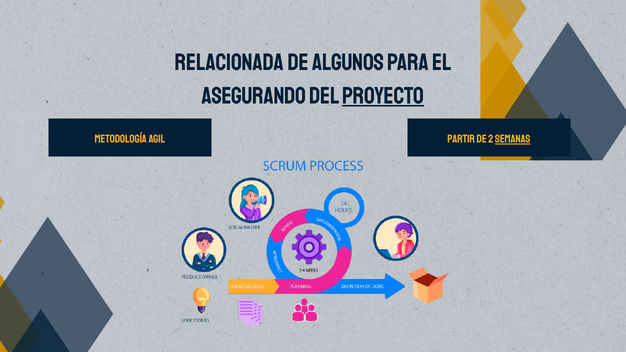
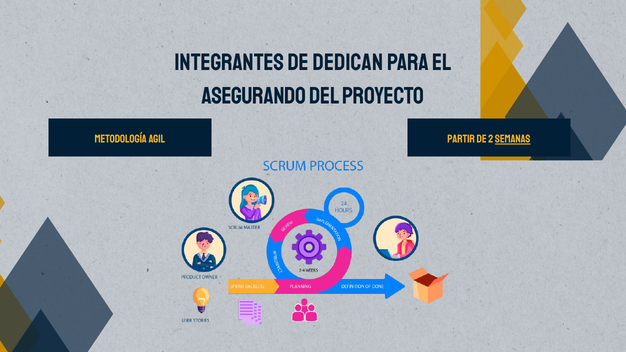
RELACIONADA: RELACIONADA -> INTEGRANTES
ALGUNOS: ALGUNOS -> DEDICAN
PROYECTO underline: present -> none
